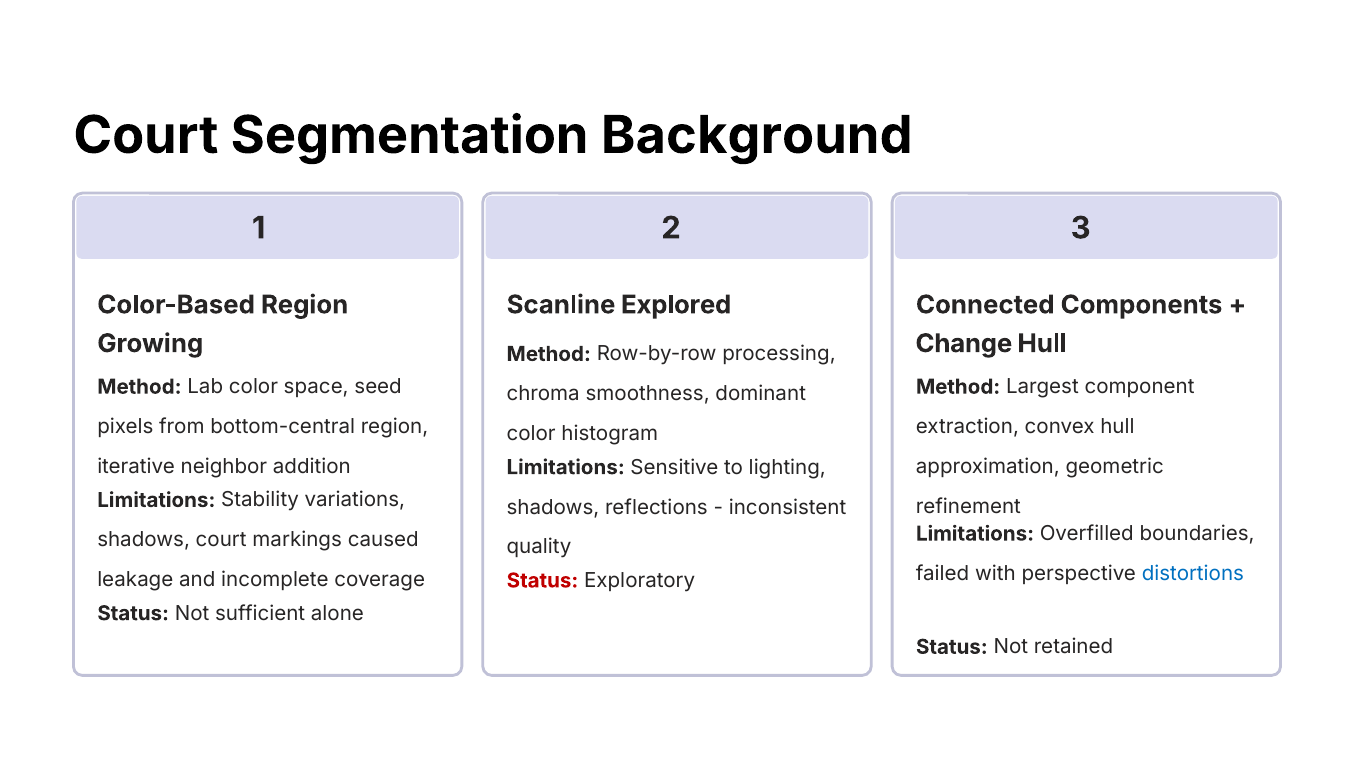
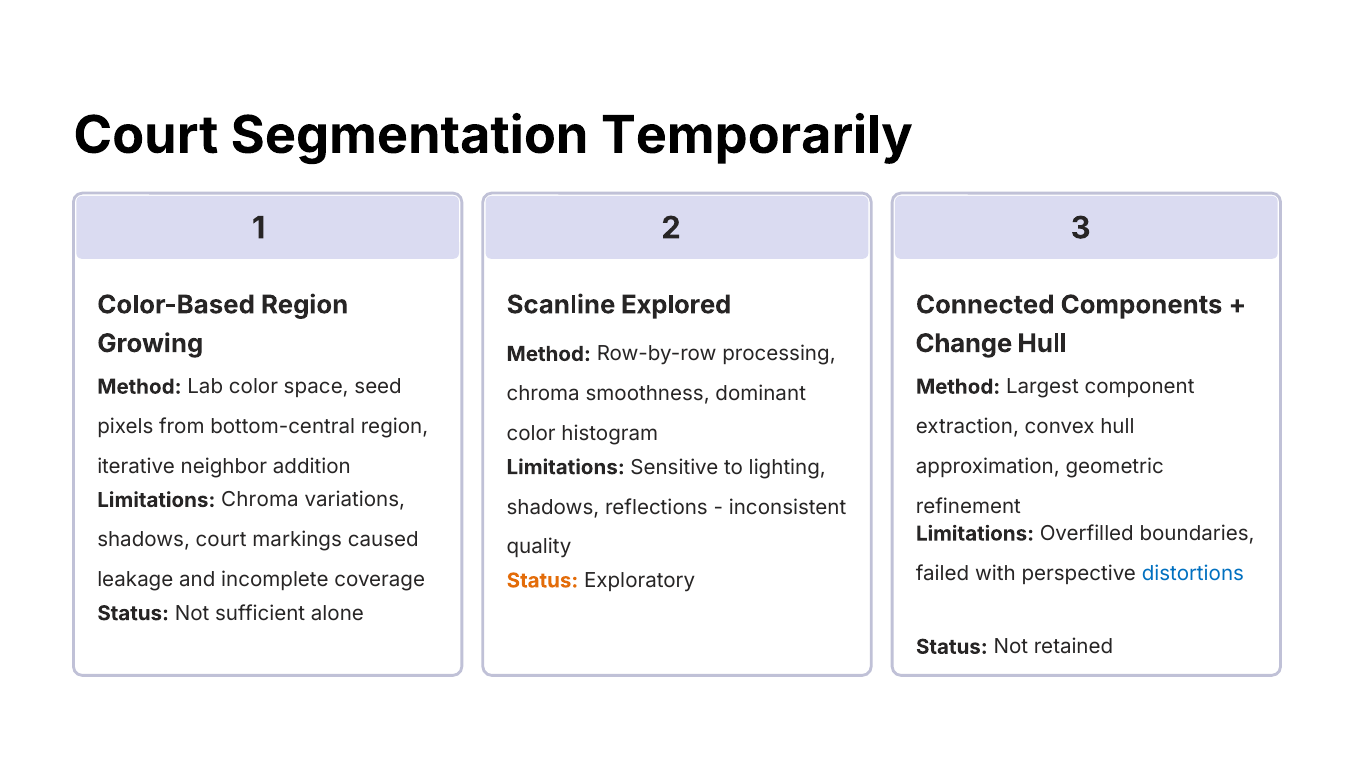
Background: Background -> Temporarily
Limitations Stability: Stability -> Chroma
Status at (542, 581) colour: red -> orange
